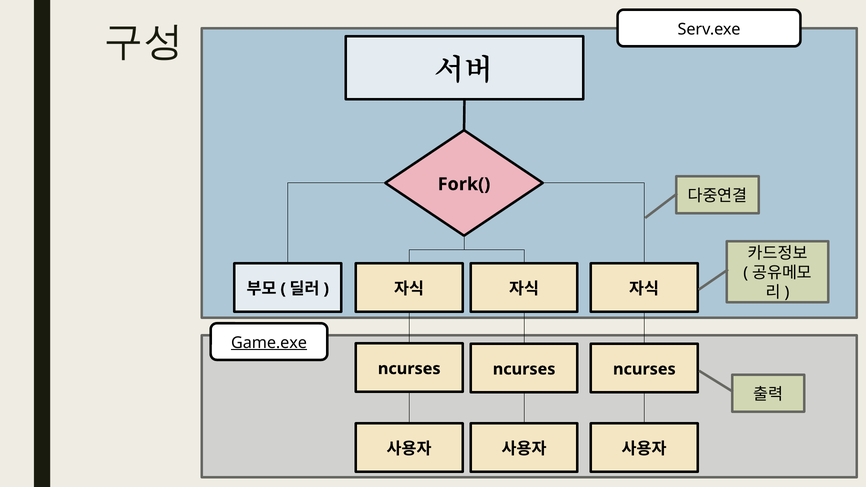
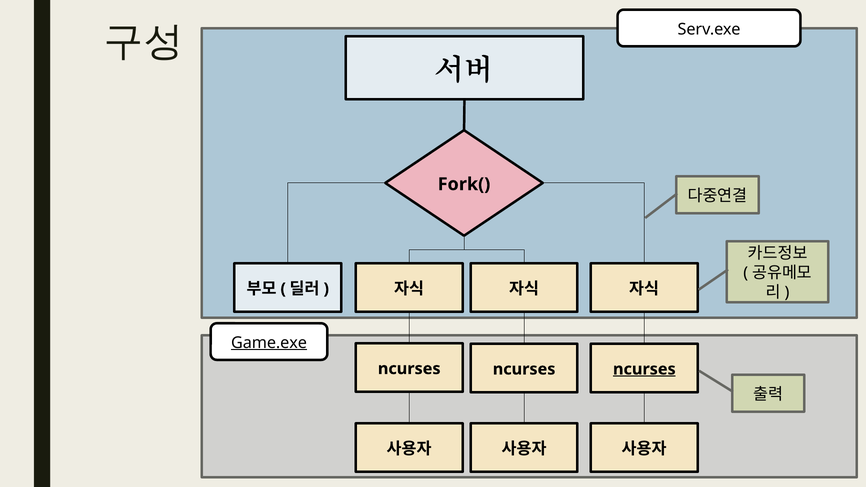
ncurses at (644, 369) underline: none -> present
